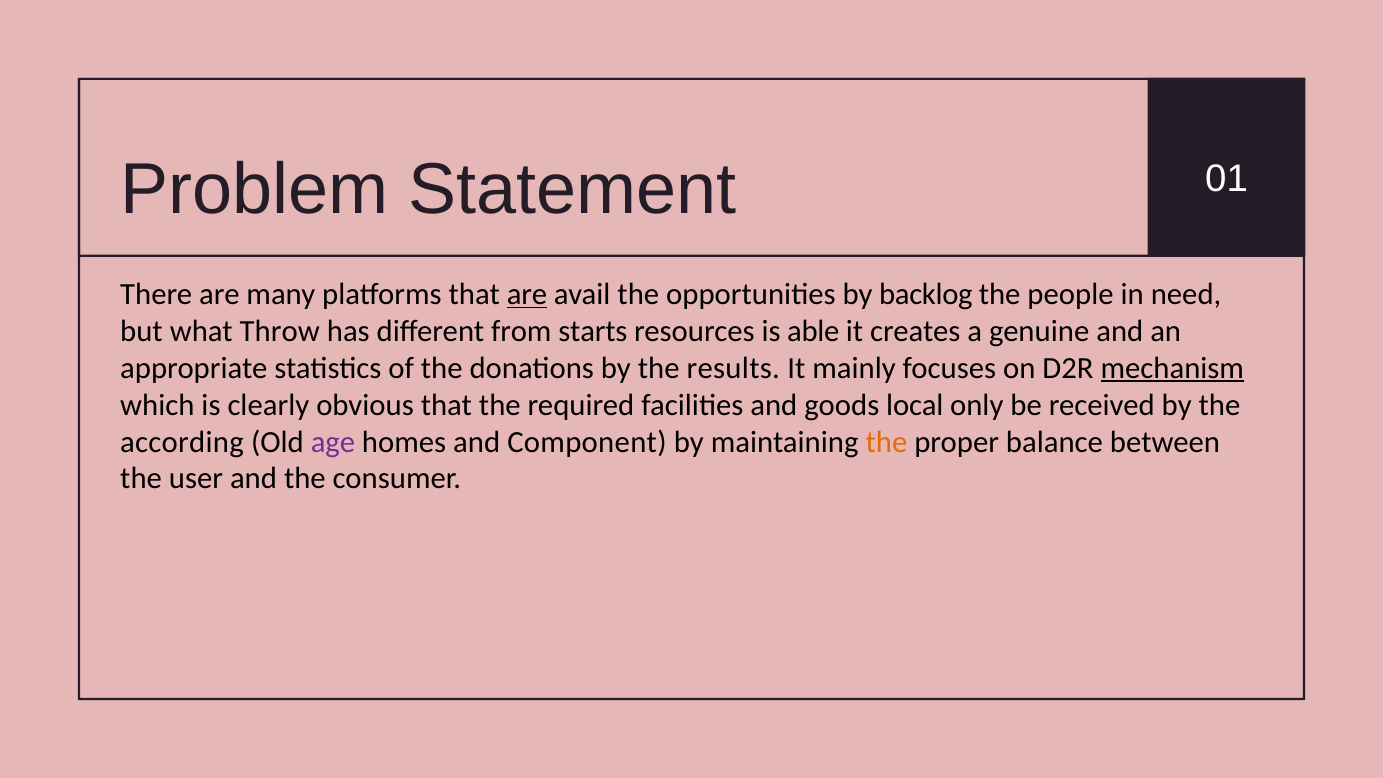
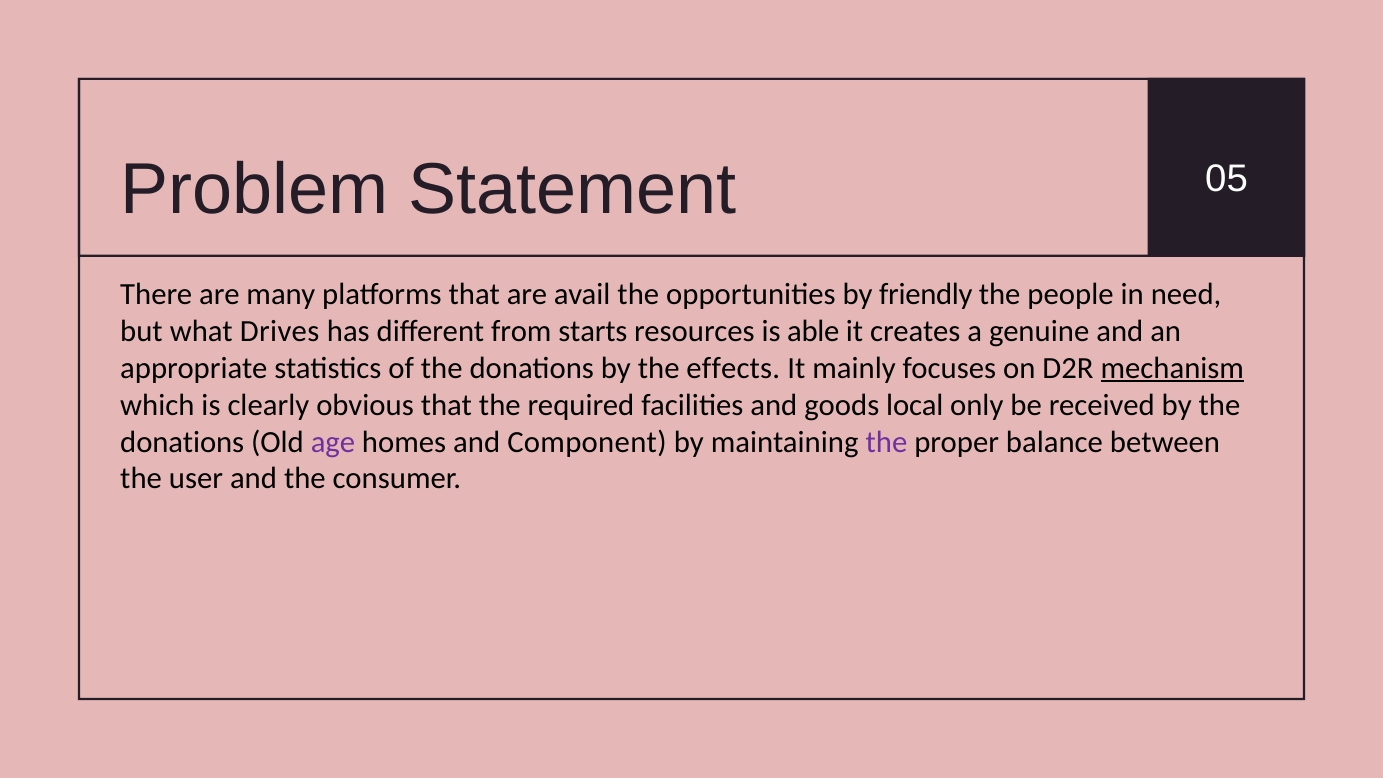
01: 01 -> 05
are at (527, 294) underline: present -> none
backlog: backlog -> friendly
Throw: Throw -> Drives
results: results -> effects
according at (182, 442): according -> donations
the at (886, 442) colour: orange -> purple
